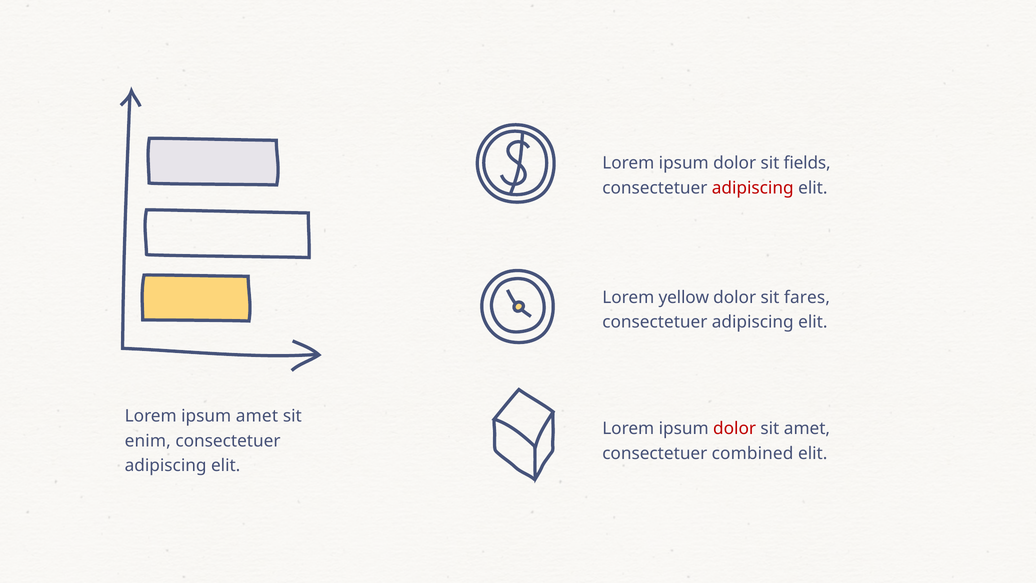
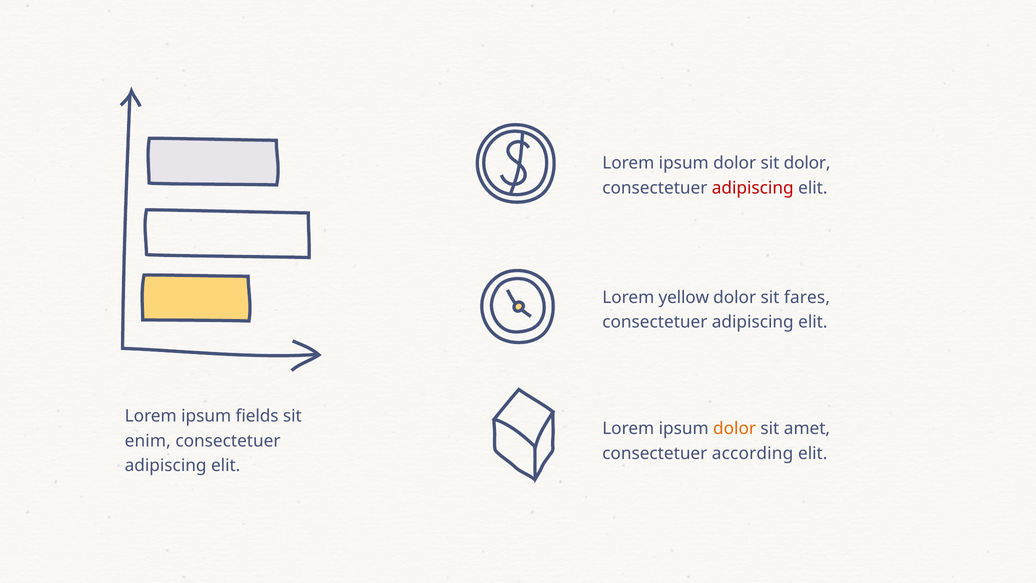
sit fields: fields -> dolor
ipsum amet: amet -> fields
dolor at (735, 428) colour: red -> orange
combined: combined -> according
